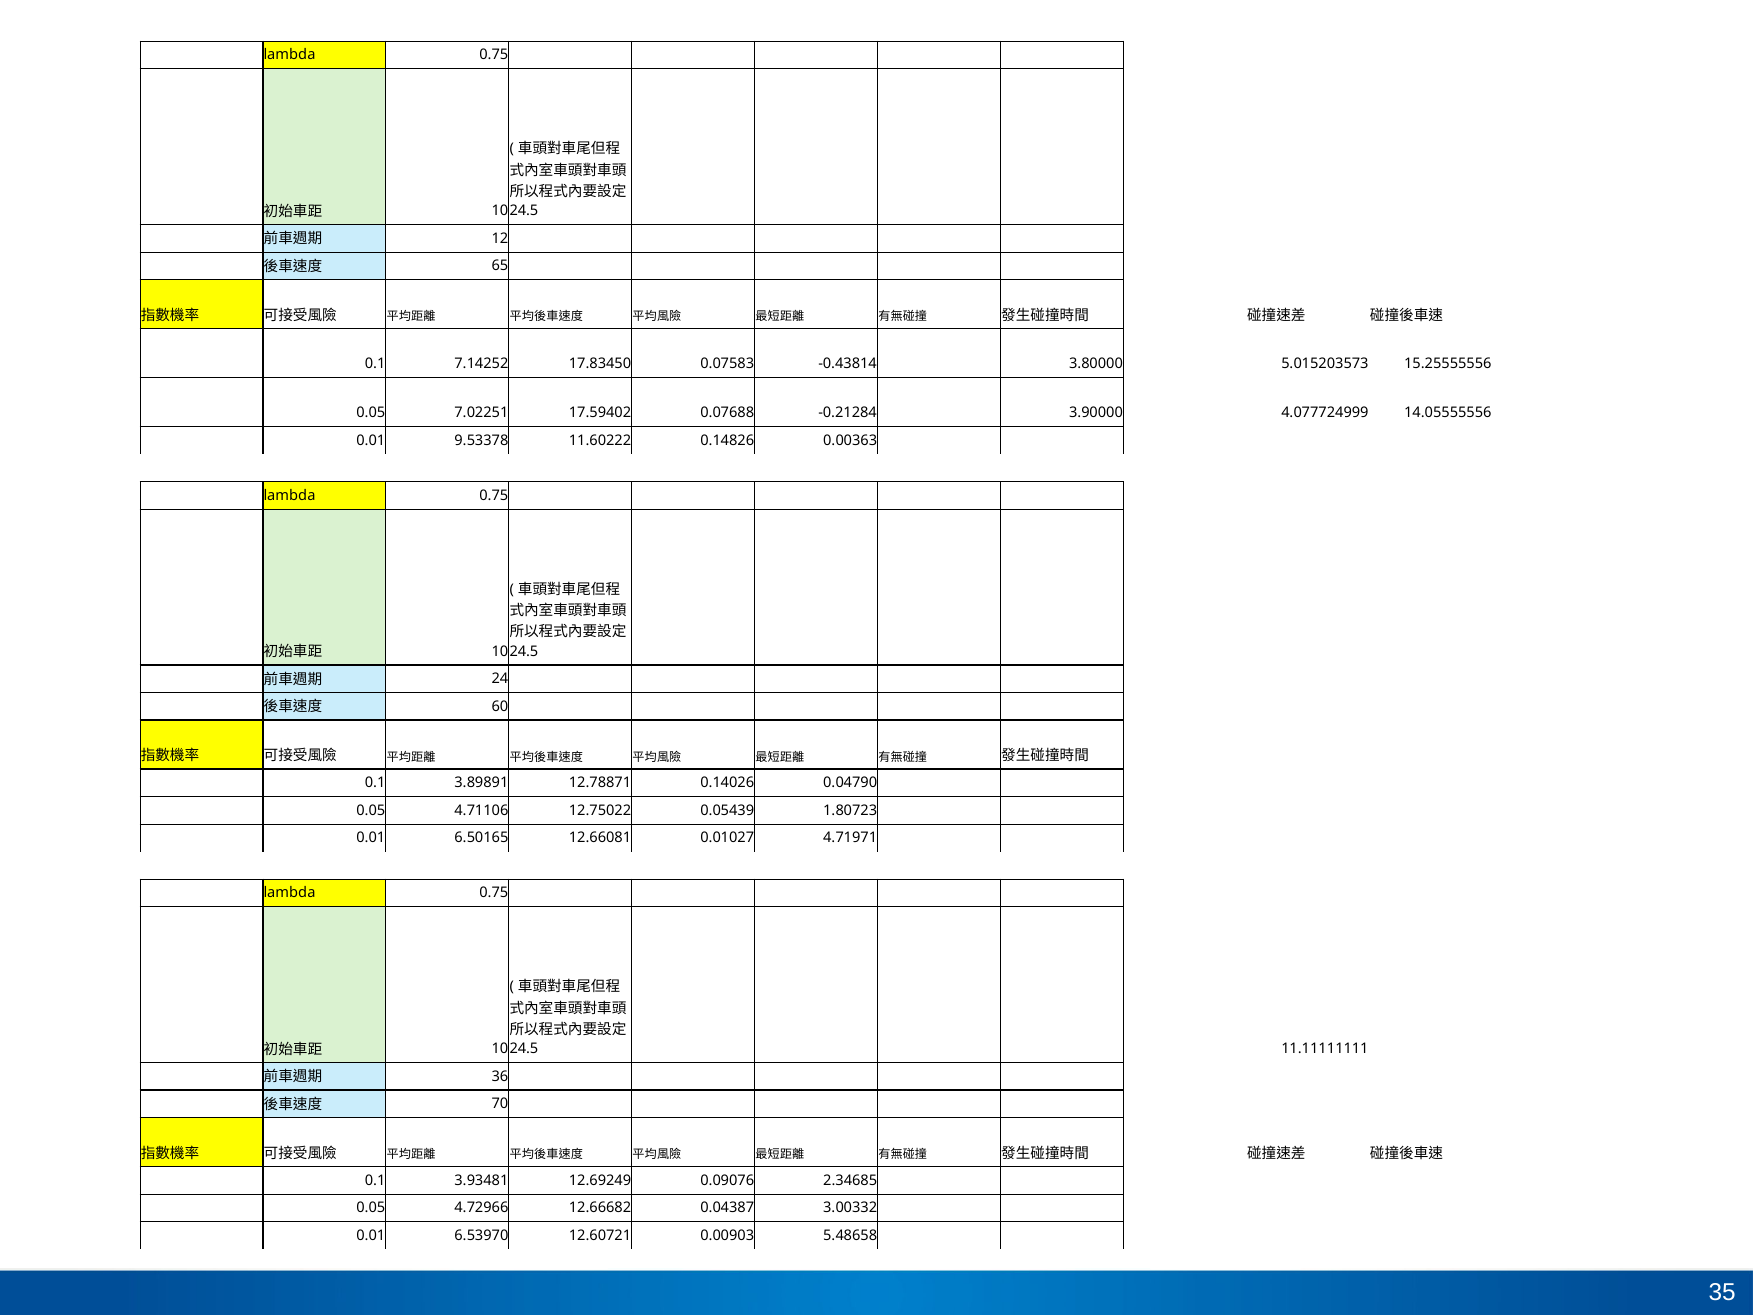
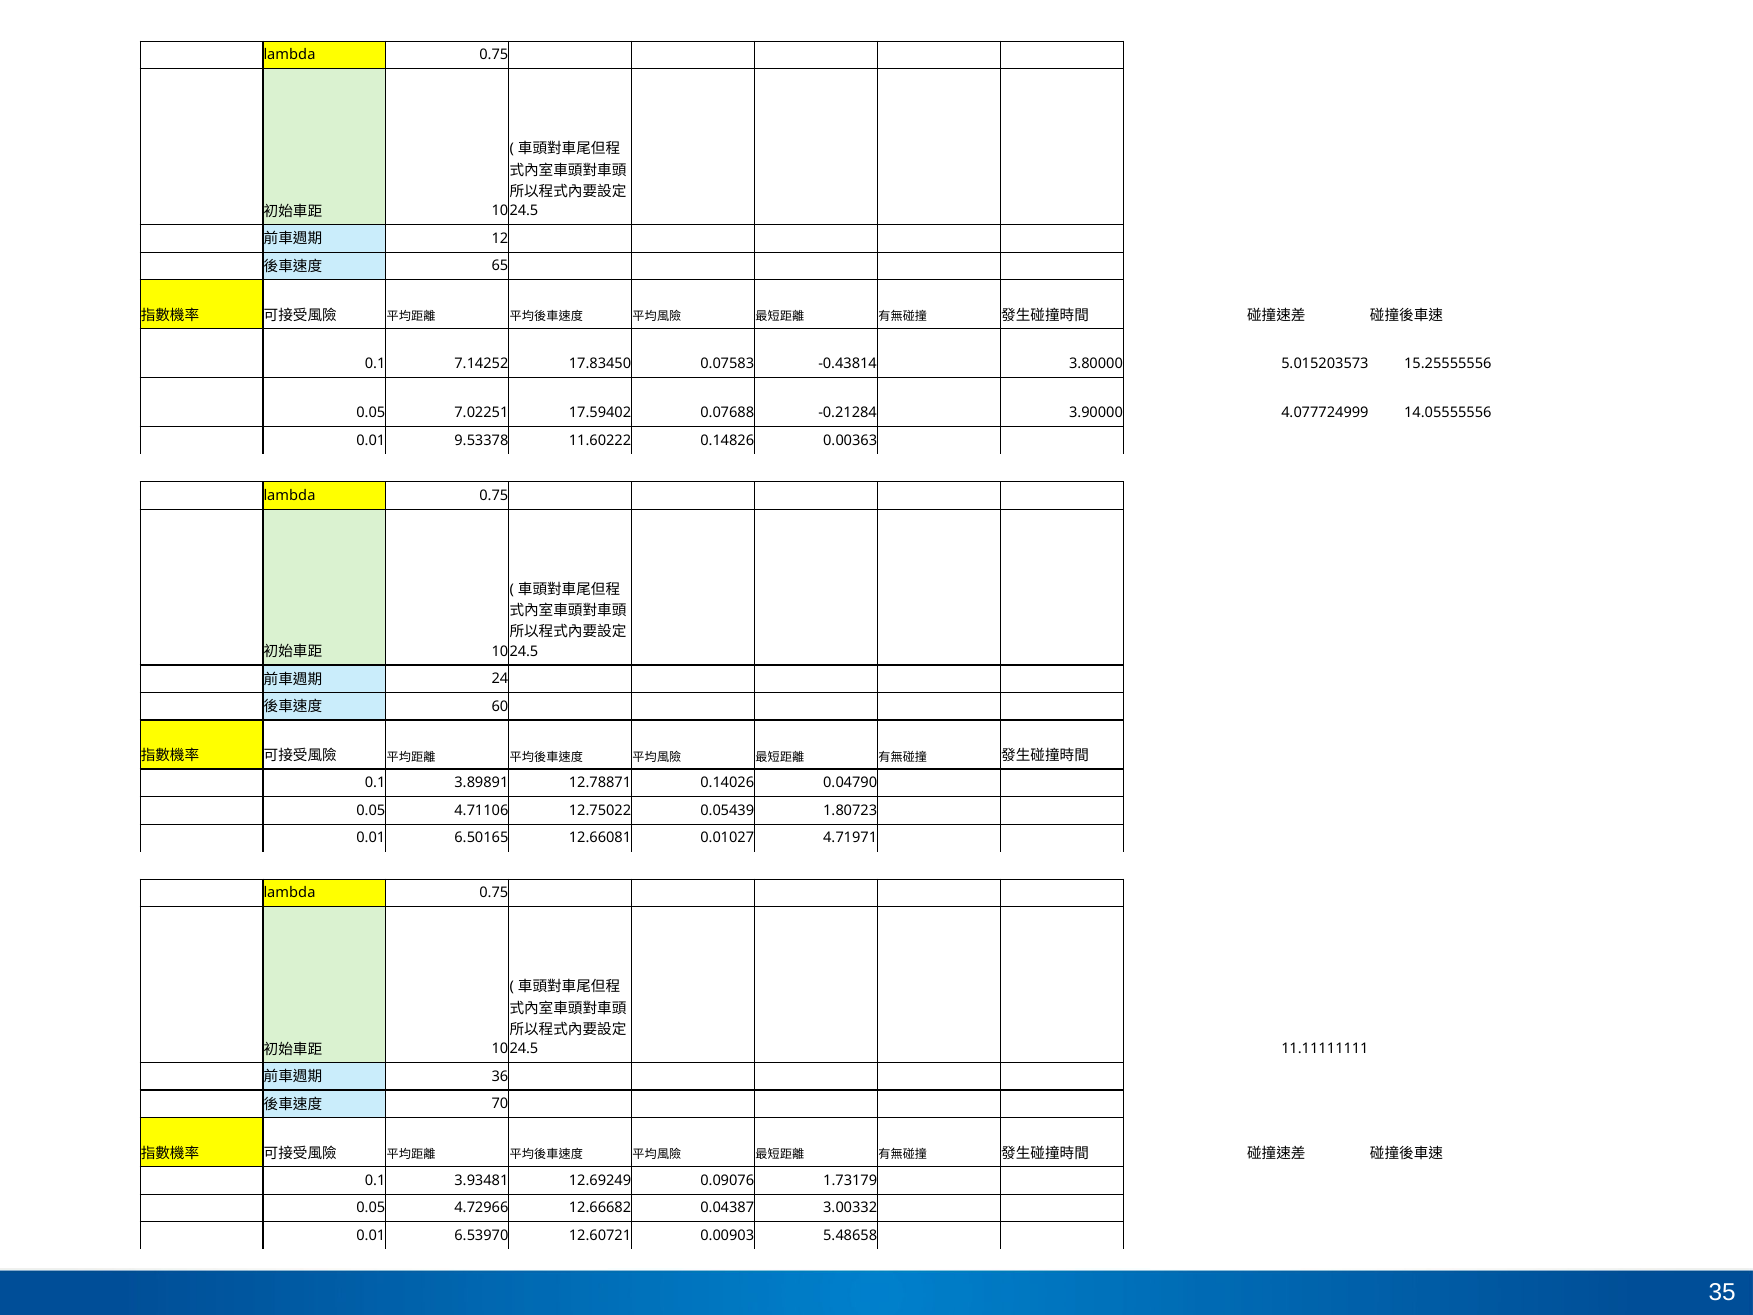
2.34685: 2.34685 -> 1.73179
